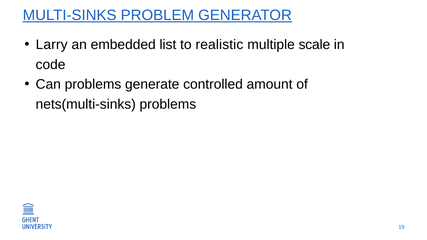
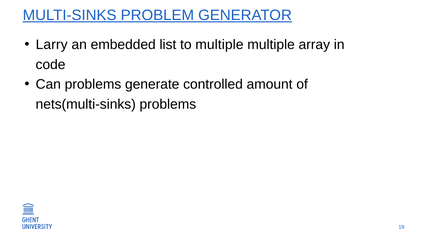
to realistic: realistic -> multiple
scale: scale -> array
